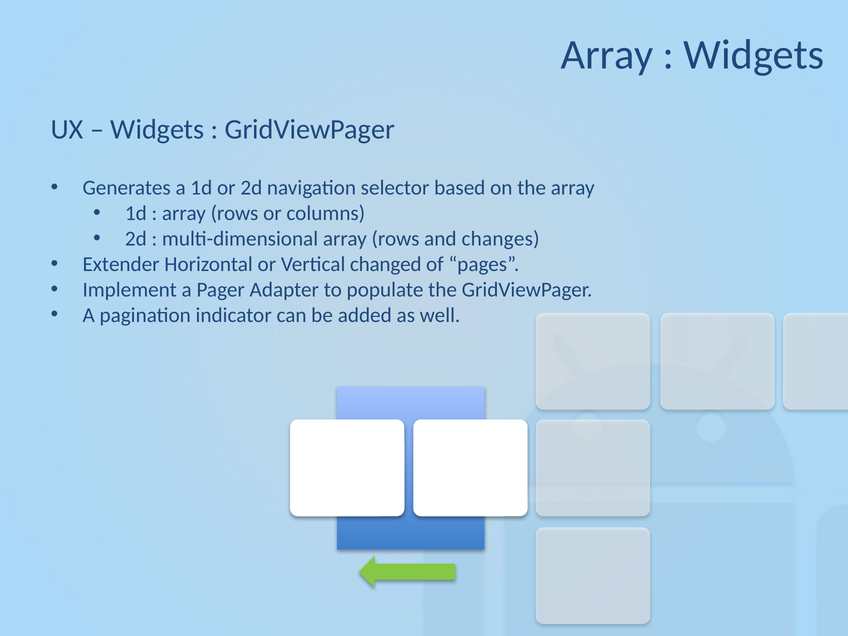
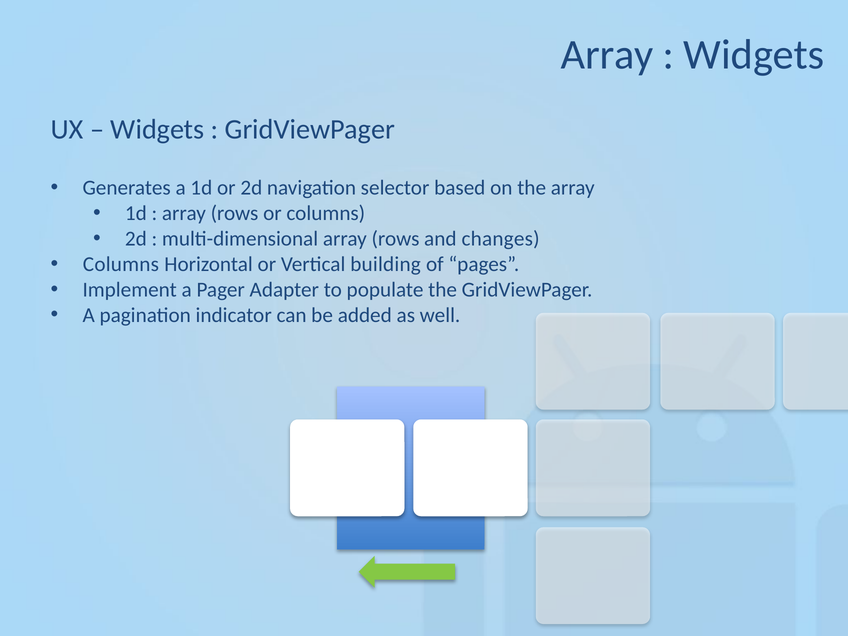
Extender at (121, 264): Extender -> Columns
changed: changed -> building
